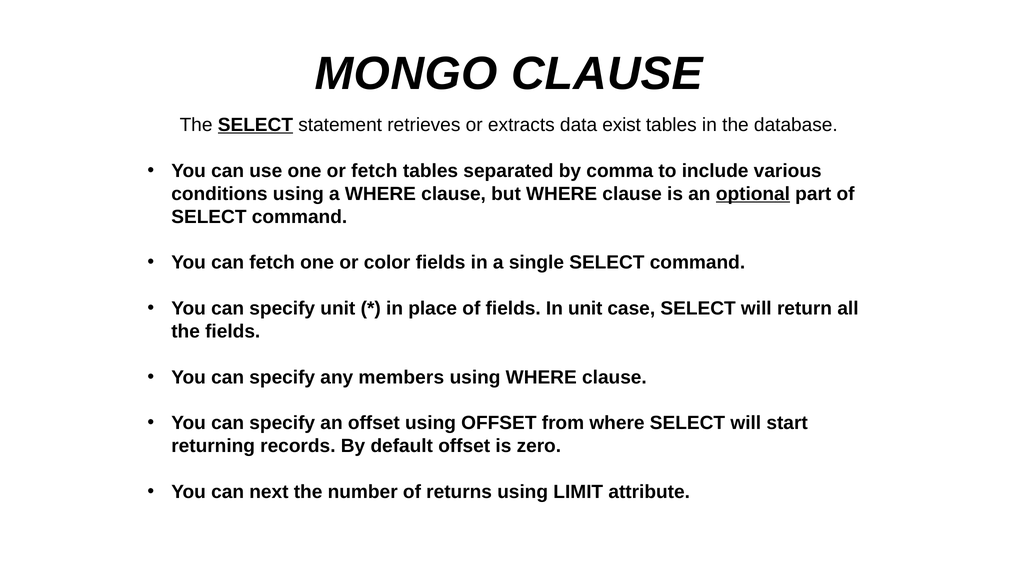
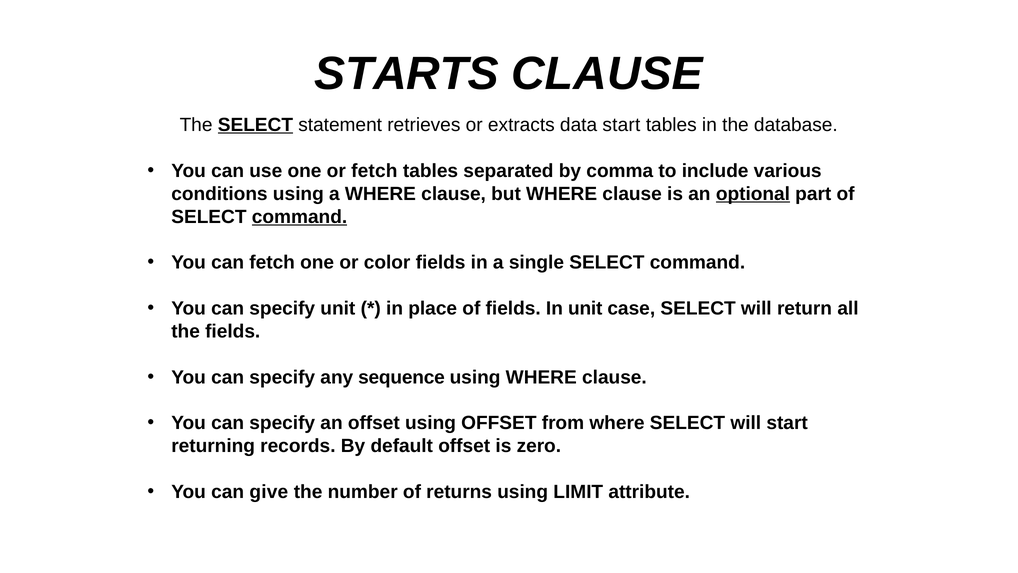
MONGO: MONGO -> STARTS
data exist: exist -> start
command at (300, 217) underline: none -> present
members: members -> sequence
next: next -> give
